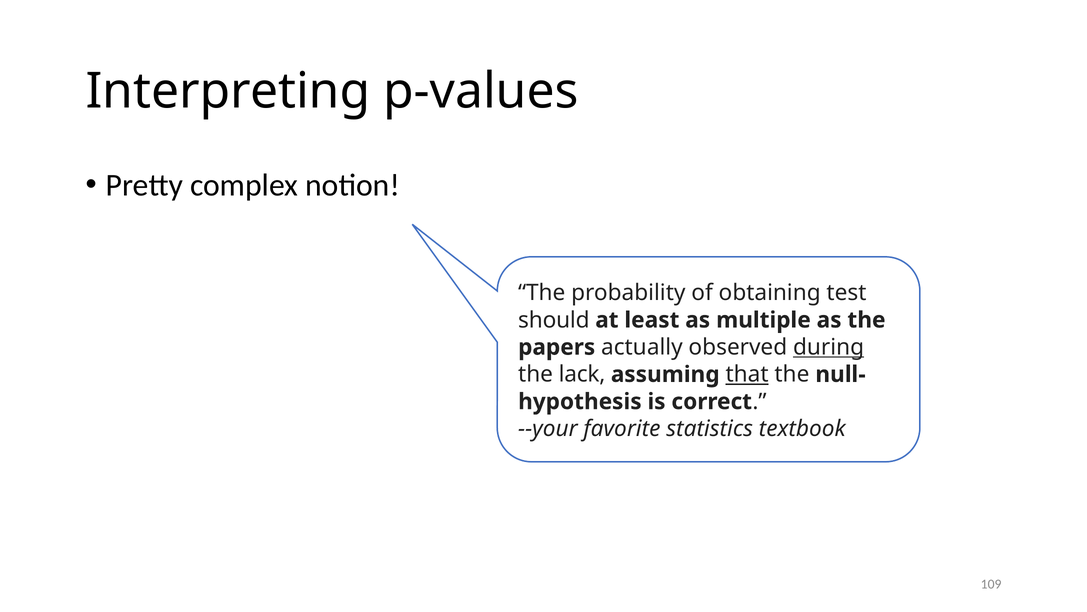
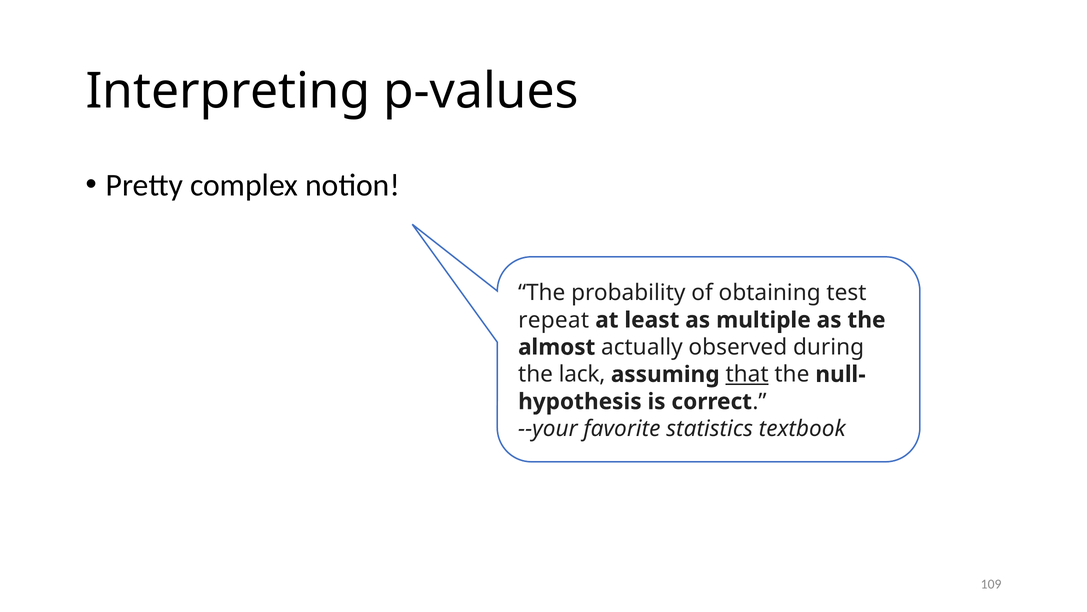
should: should -> repeat
papers: papers -> almost
during underline: present -> none
